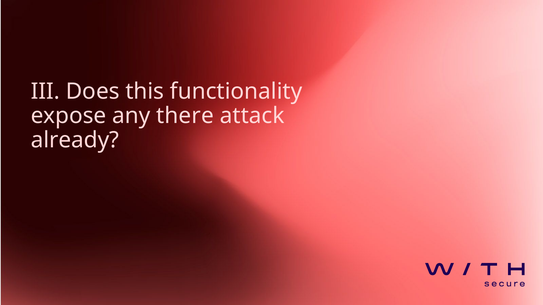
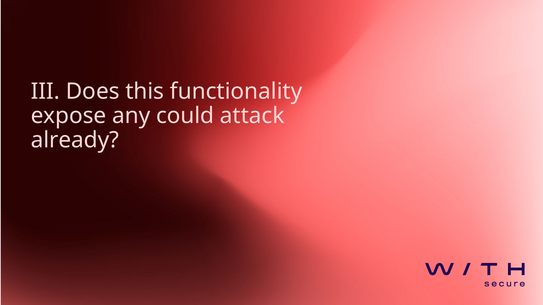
there: there -> could
